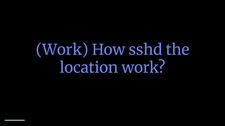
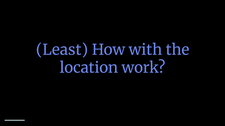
Work at (62, 50): Work -> Least
sshd: sshd -> with
